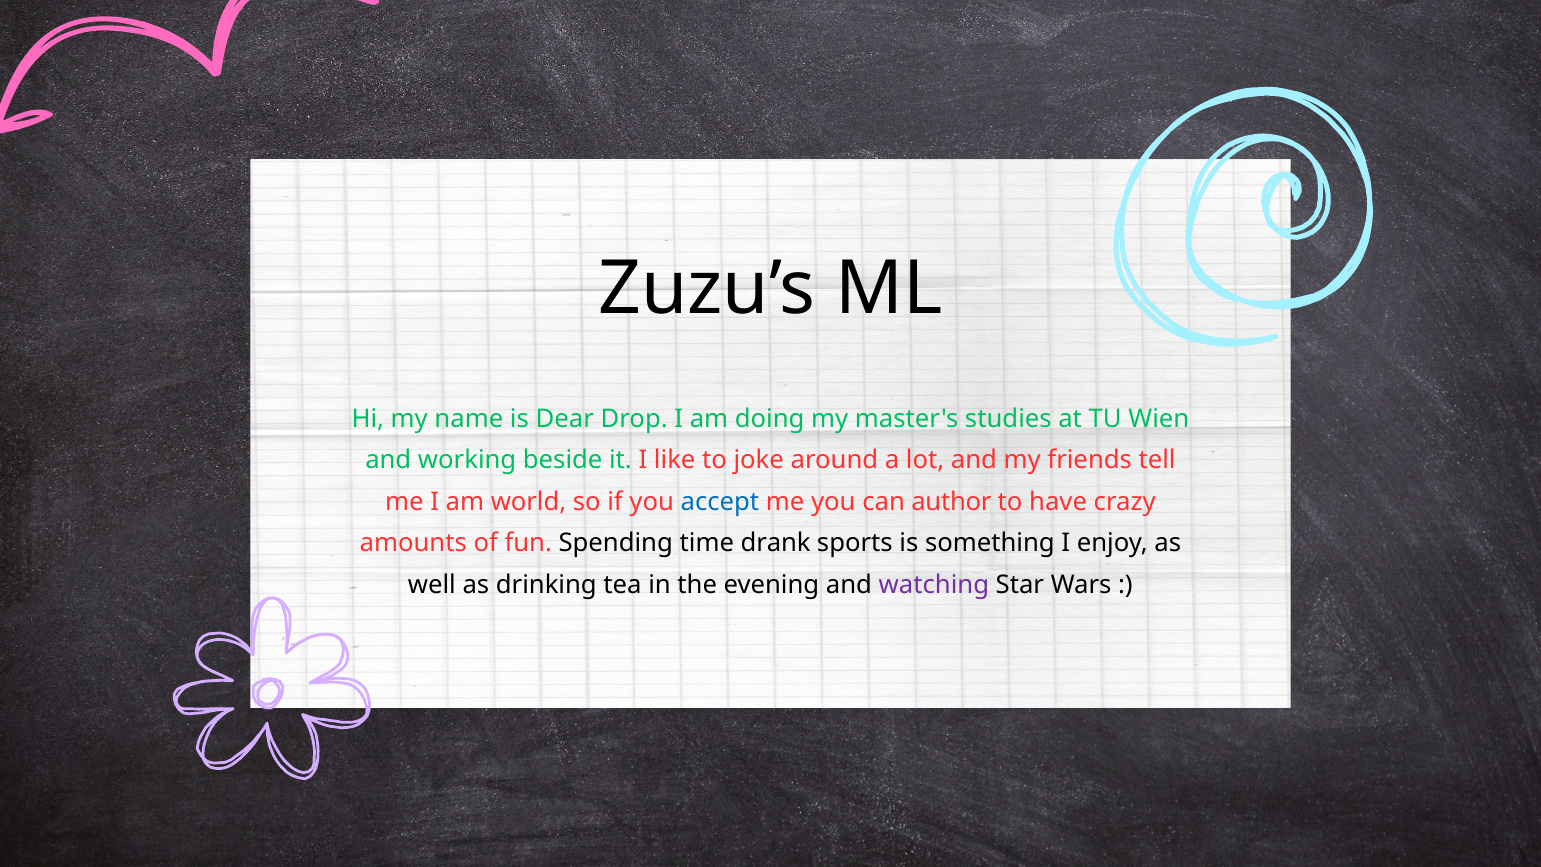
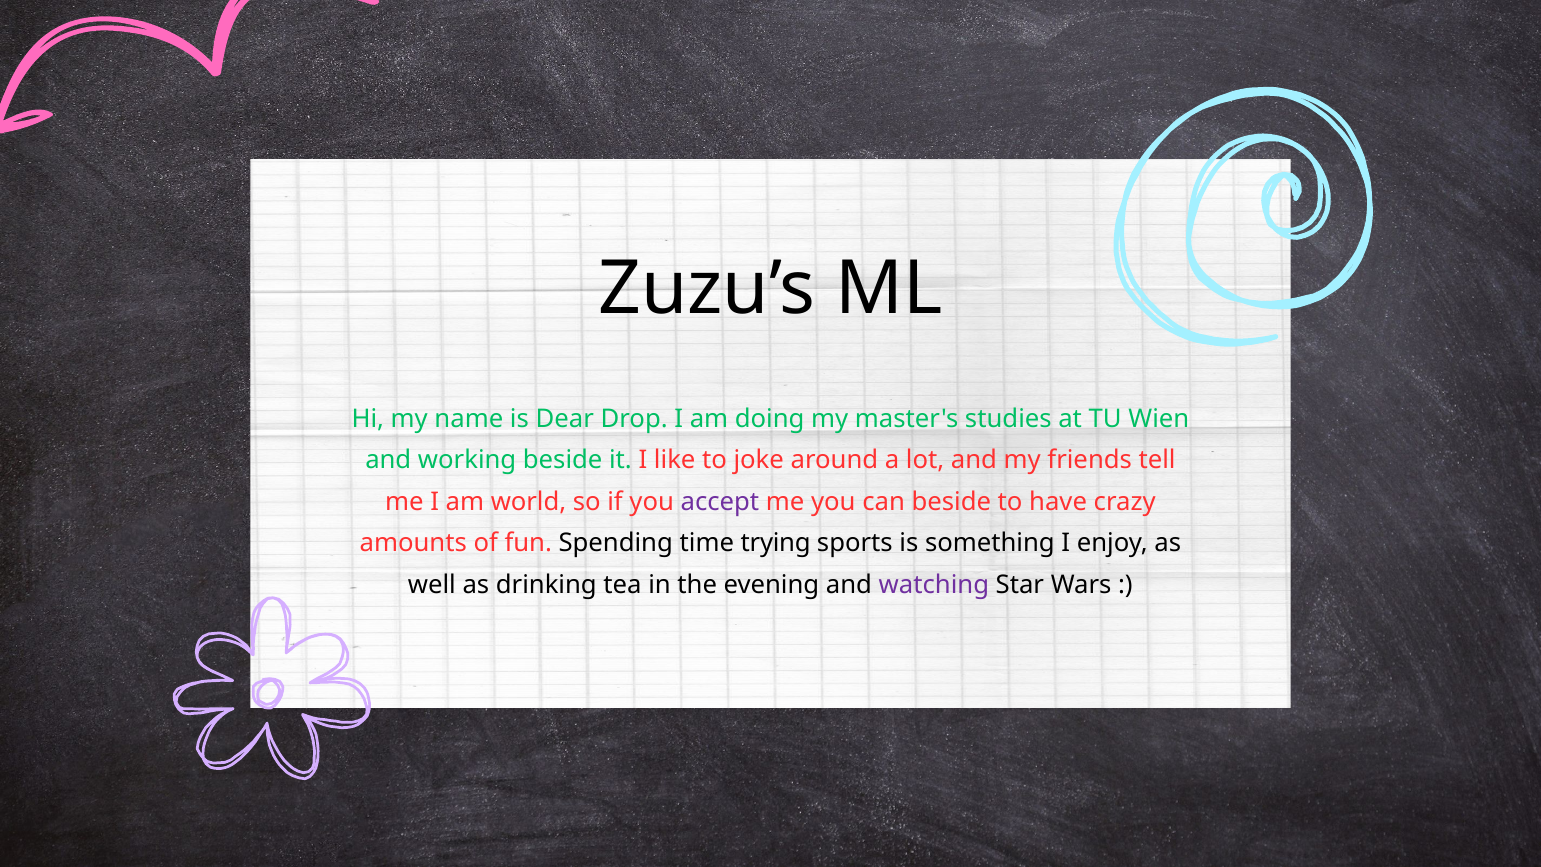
accept colour: blue -> purple
can author: author -> beside
drank: drank -> trying
